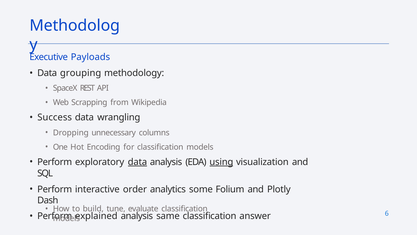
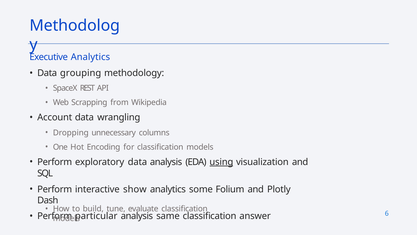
Executive Payloads: Payloads -> Analytics
Success: Success -> Account
data at (137, 162) underline: present -> none
order: order -> show
explained: explained -> particular
